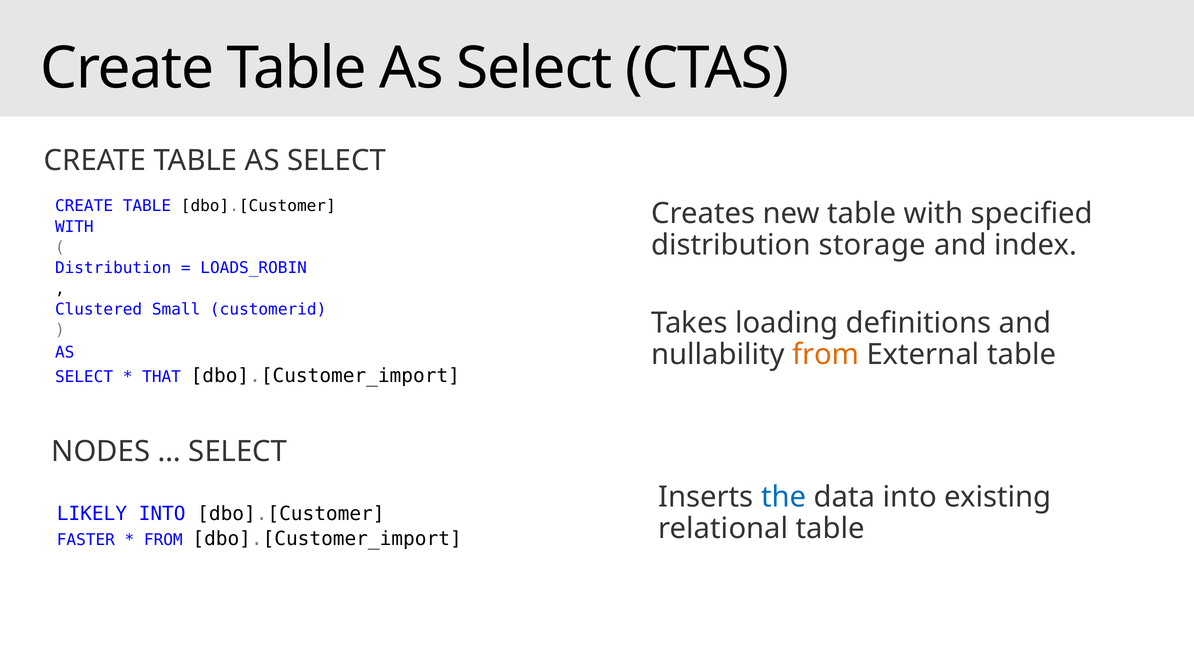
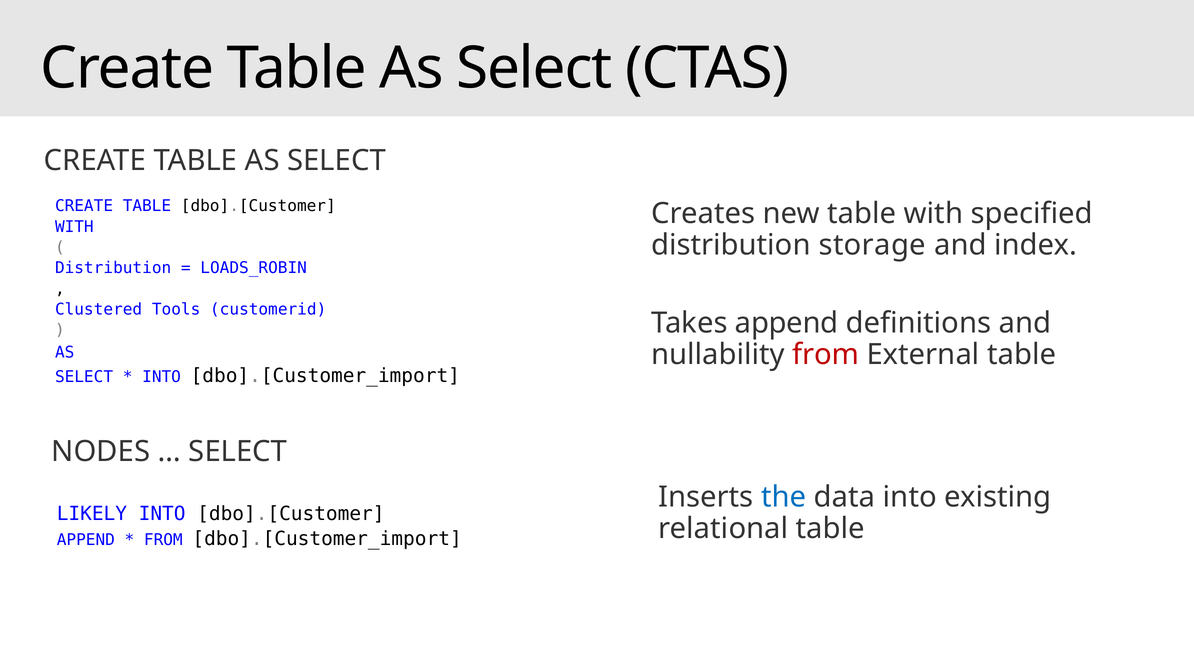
Small: Small -> Tools
Takes loading: loading -> append
from at (826, 355) colour: orange -> red
THAT at (162, 376): THAT -> INTO
FASTER at (86, 539): FASTER -> APPEND
